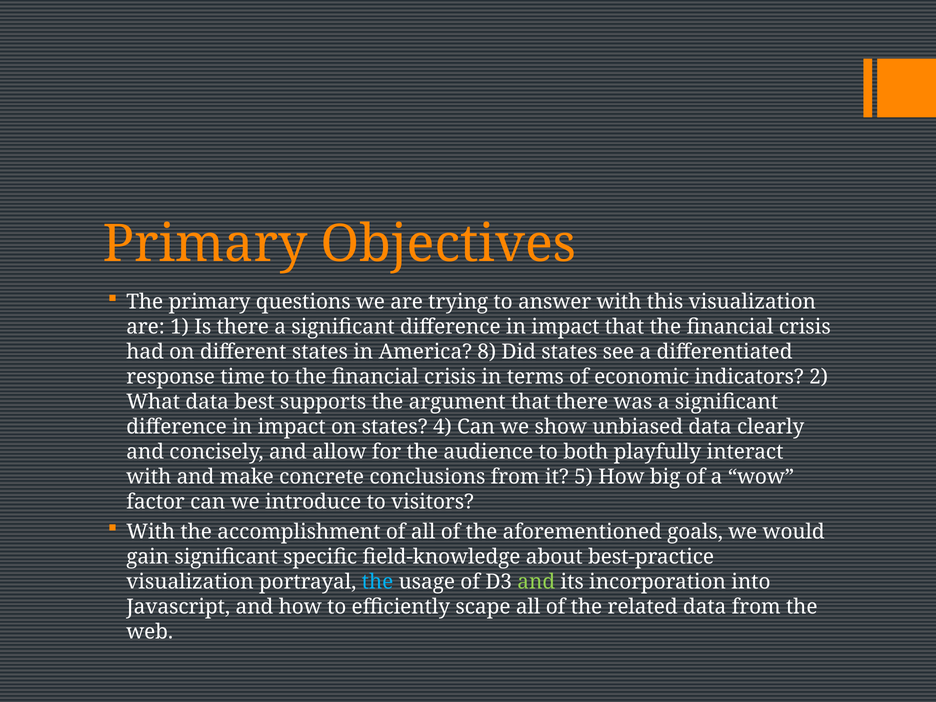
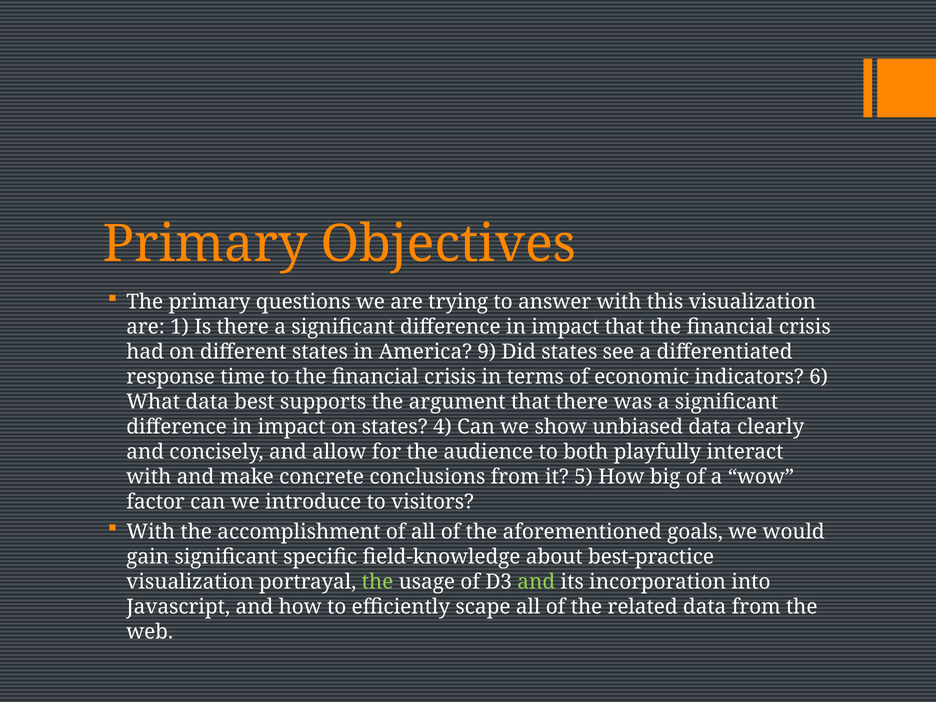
8: 8 -> 9
2: 2 -> 6
the at (378, 582) colour: light blue -> light green
